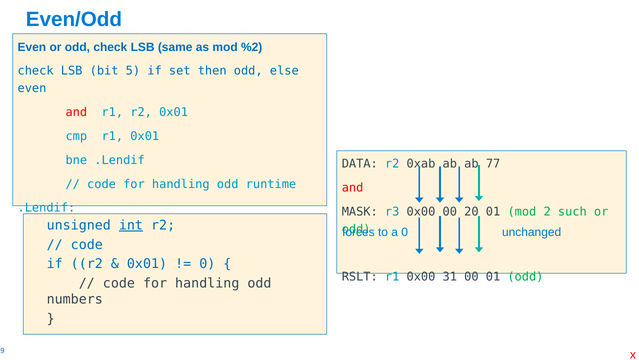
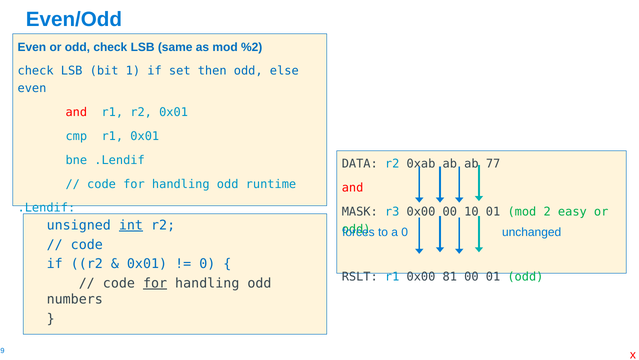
5: 5 -> 1
20: 20 -> 10
such: such -> easy
31: 31 -> 81
for at (155, 283) underline: none -> present
